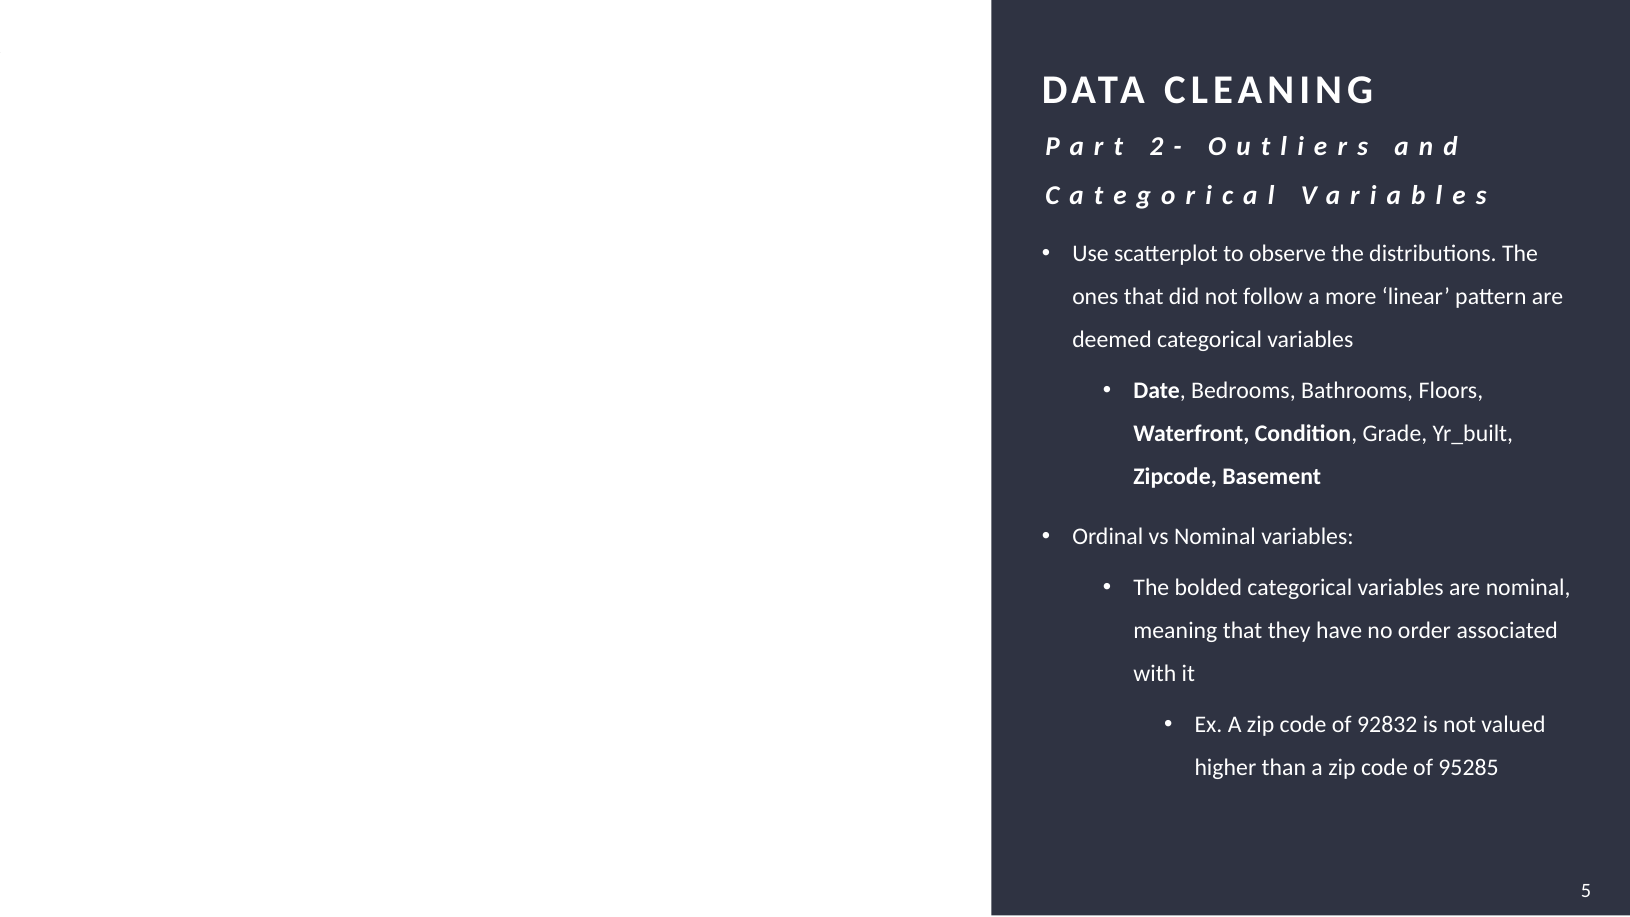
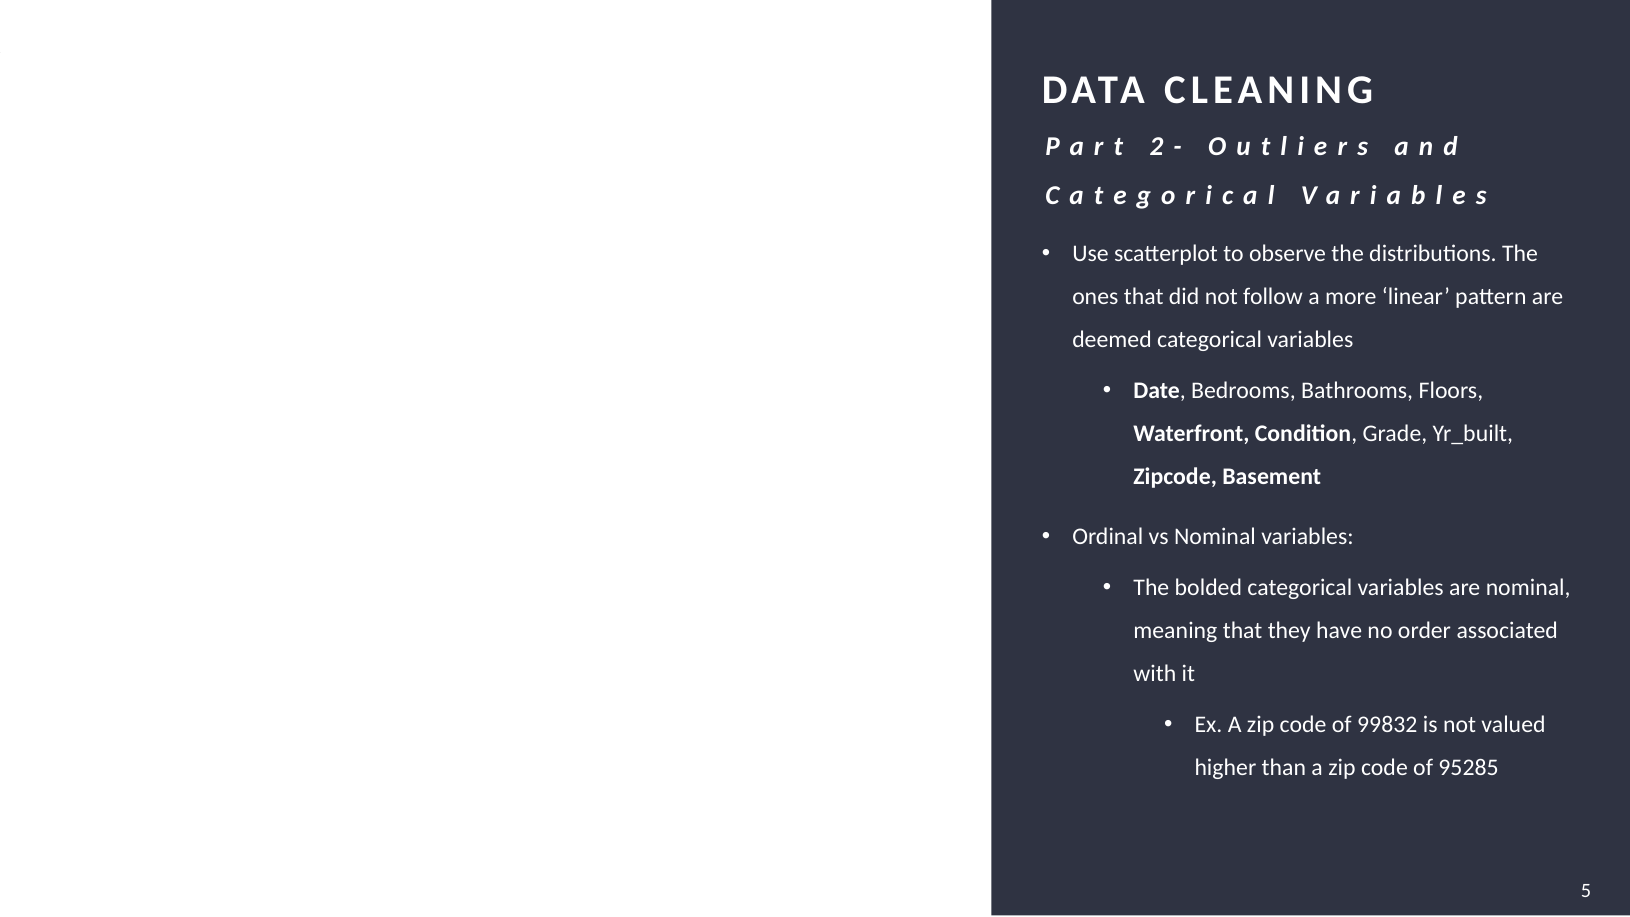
92832: 92832 -> 99832
